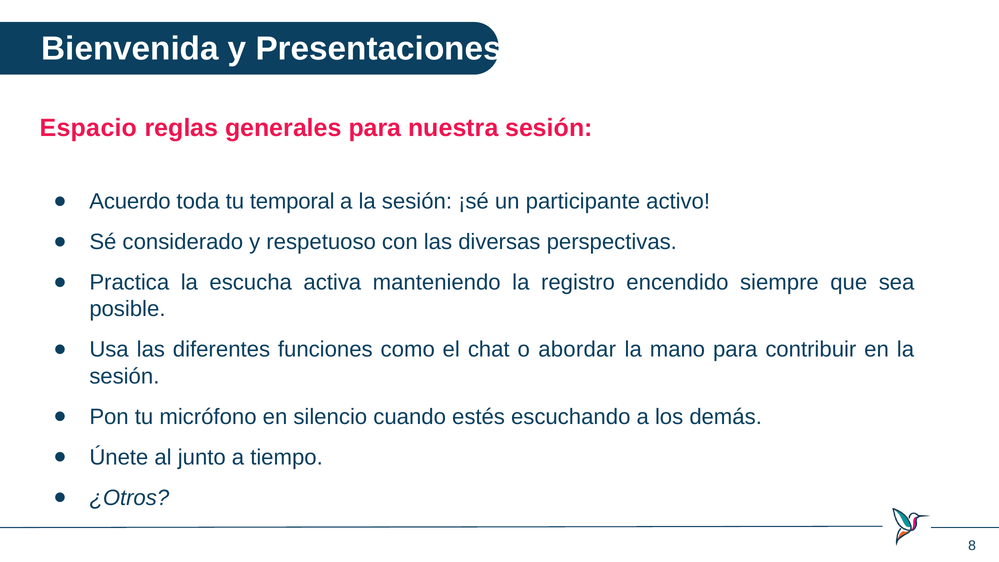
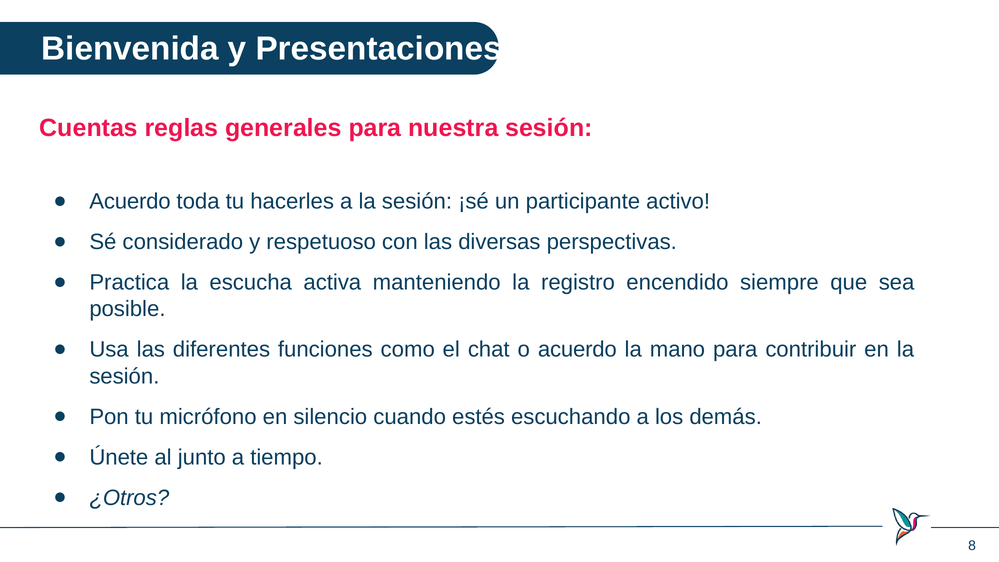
Espacio: Espacio -> Cuentas
temporal: temporal -> hacerles
o abordar: abordar -> acuerdo
